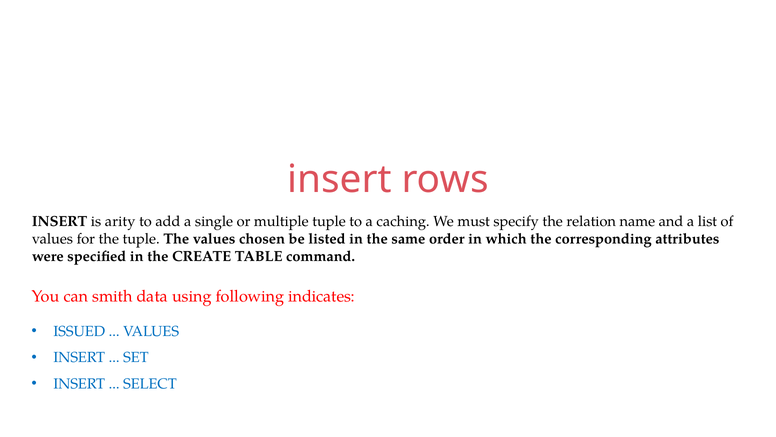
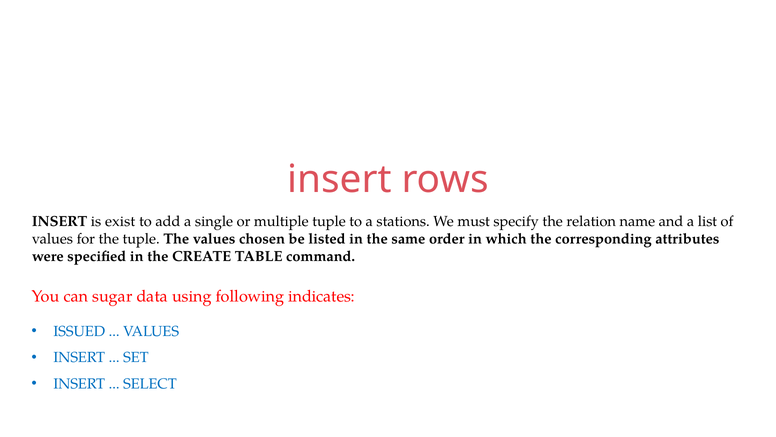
arity: arity -> exist
caching: caching -> stations
smith: smith -> sugar
